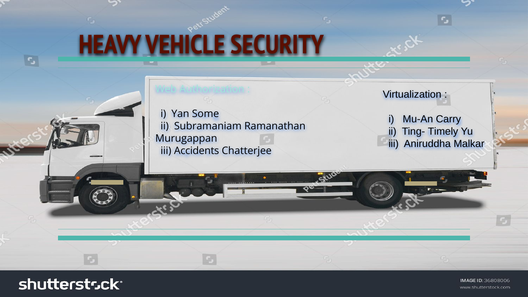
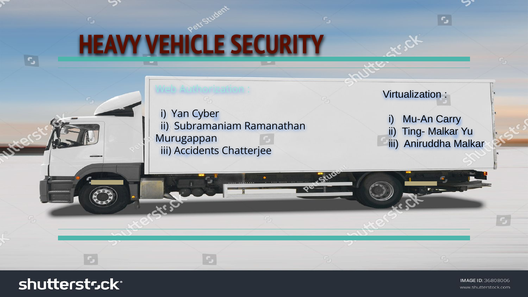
Some: Some -> Cyber
Ting- Timely: Timely -> Malkar
